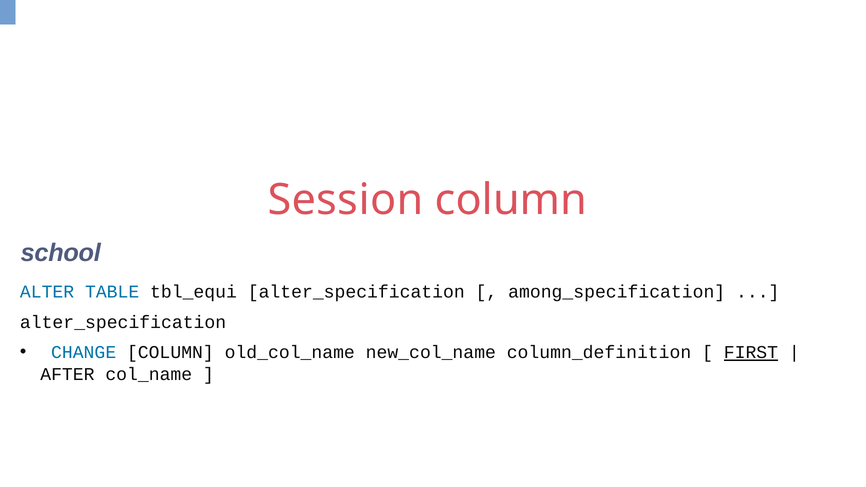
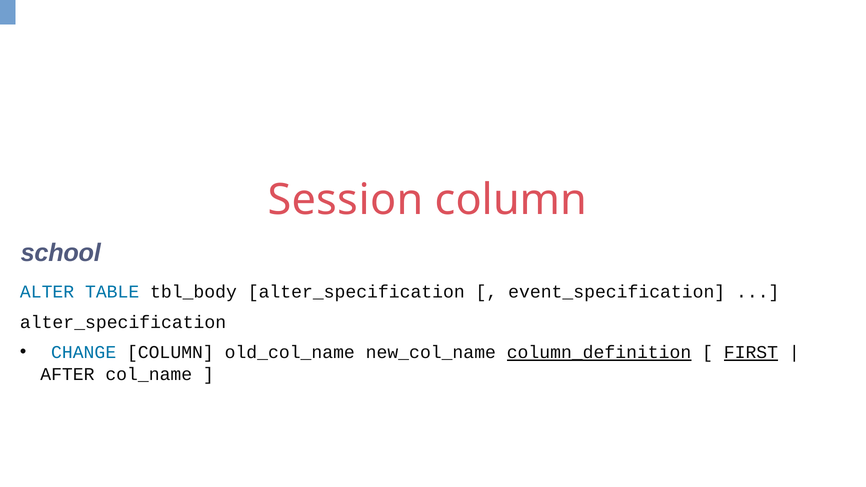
tbl_equi: tbl_equi -> tbl_body
among_specification: among_specification -> event_specification
column_definition underline: none -> present
